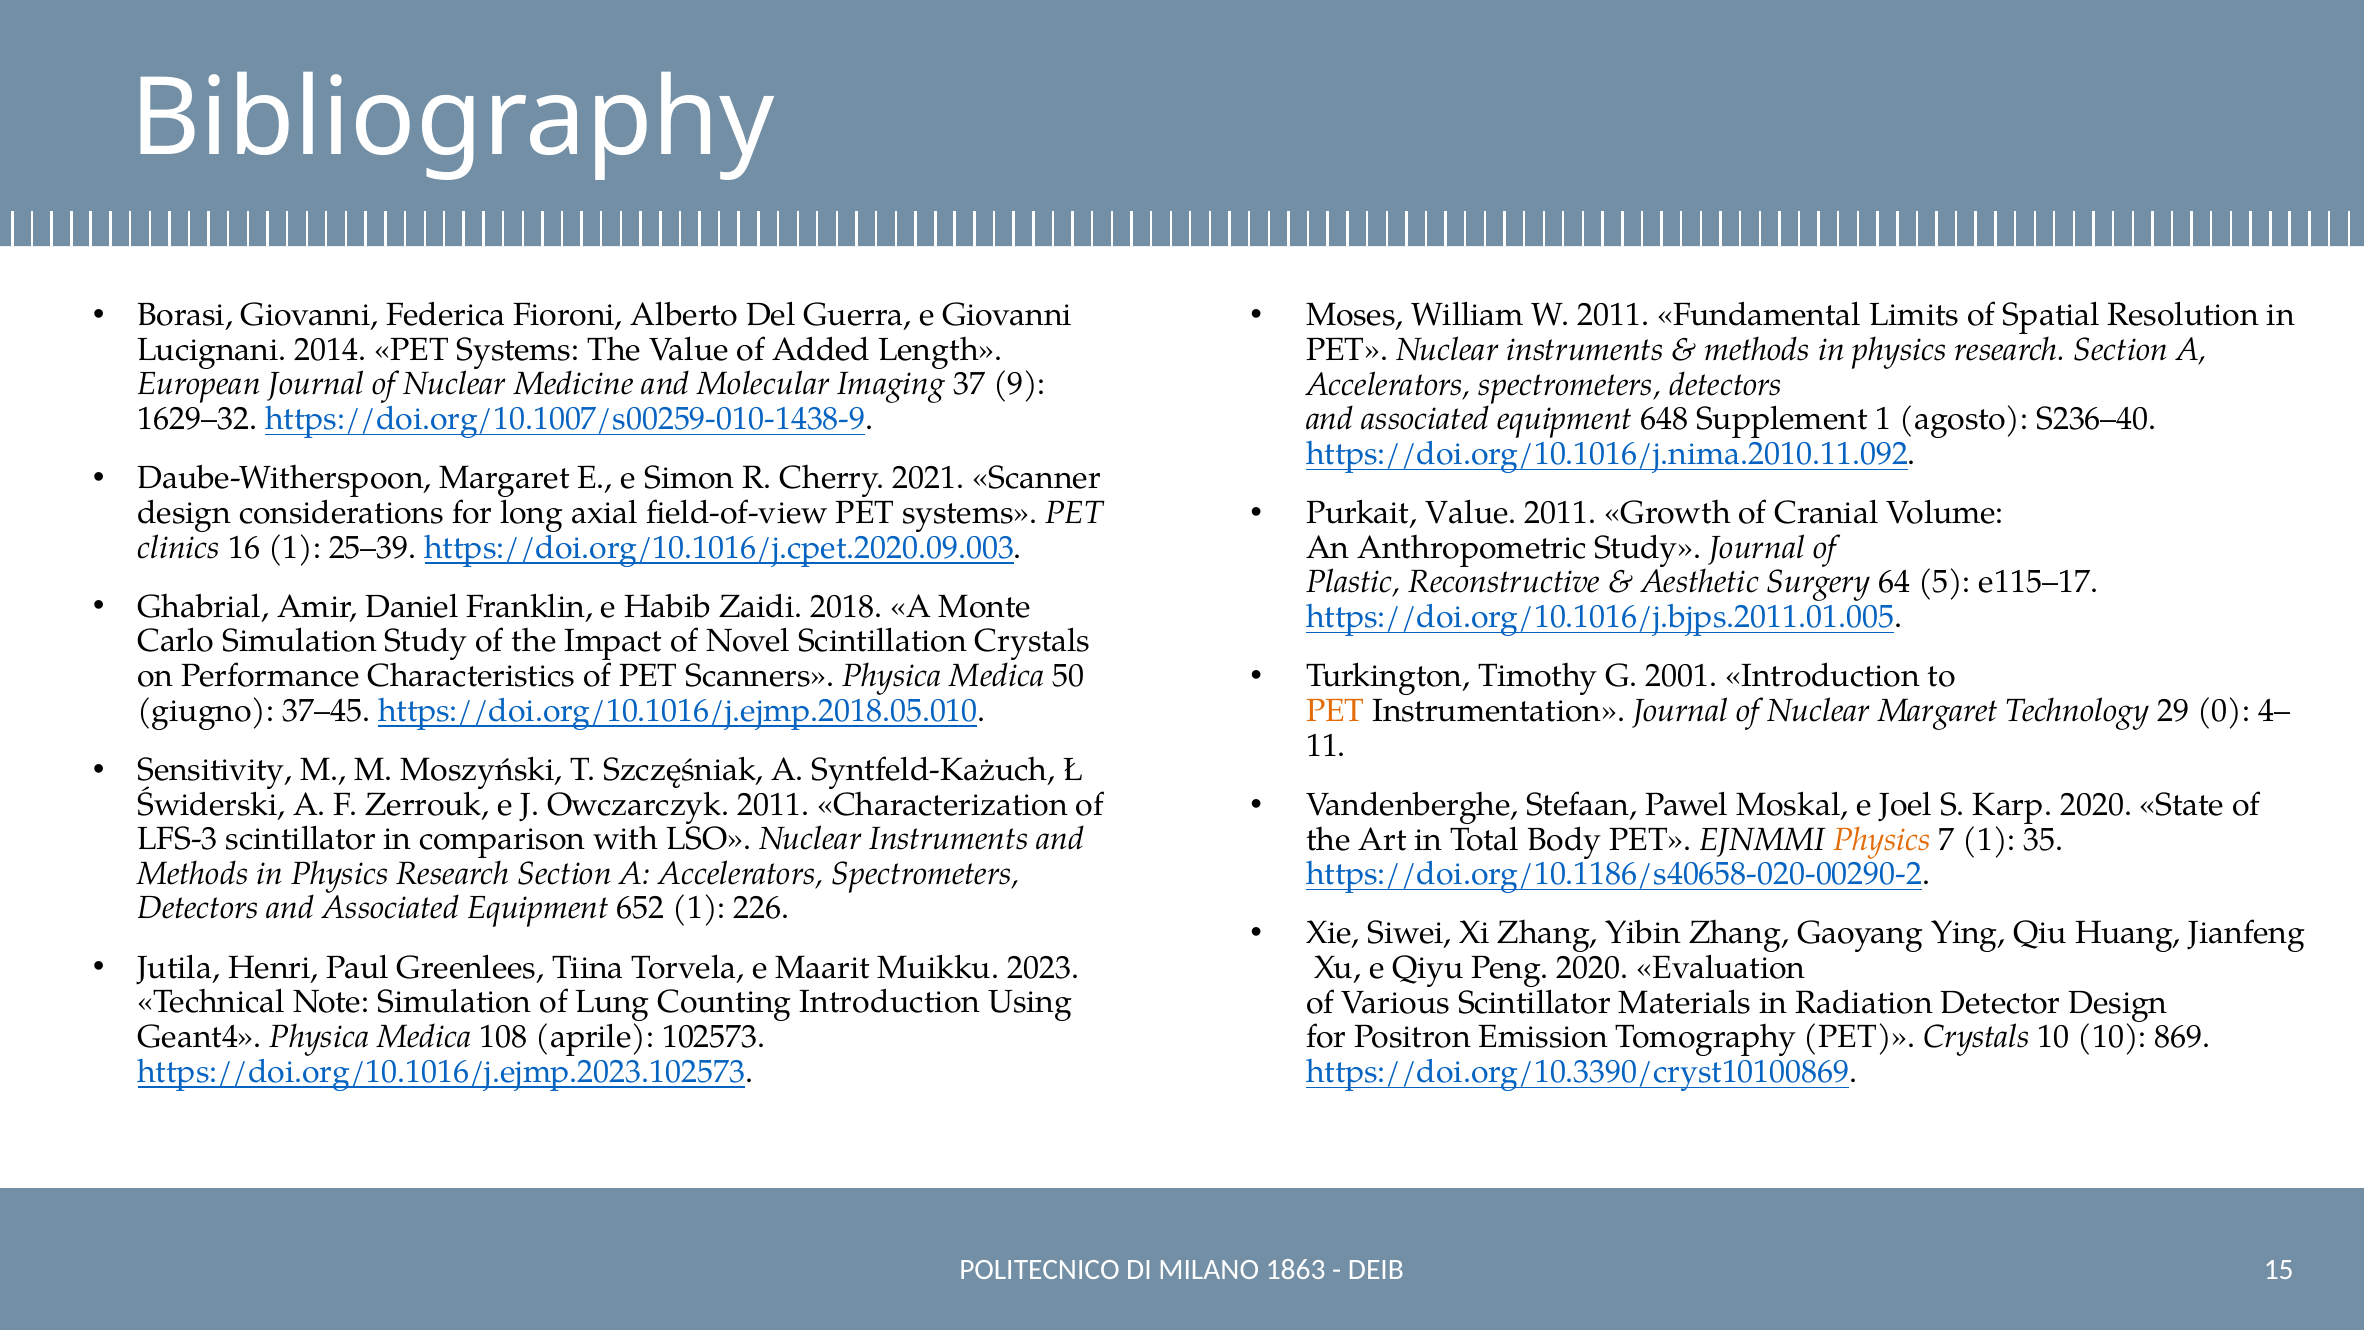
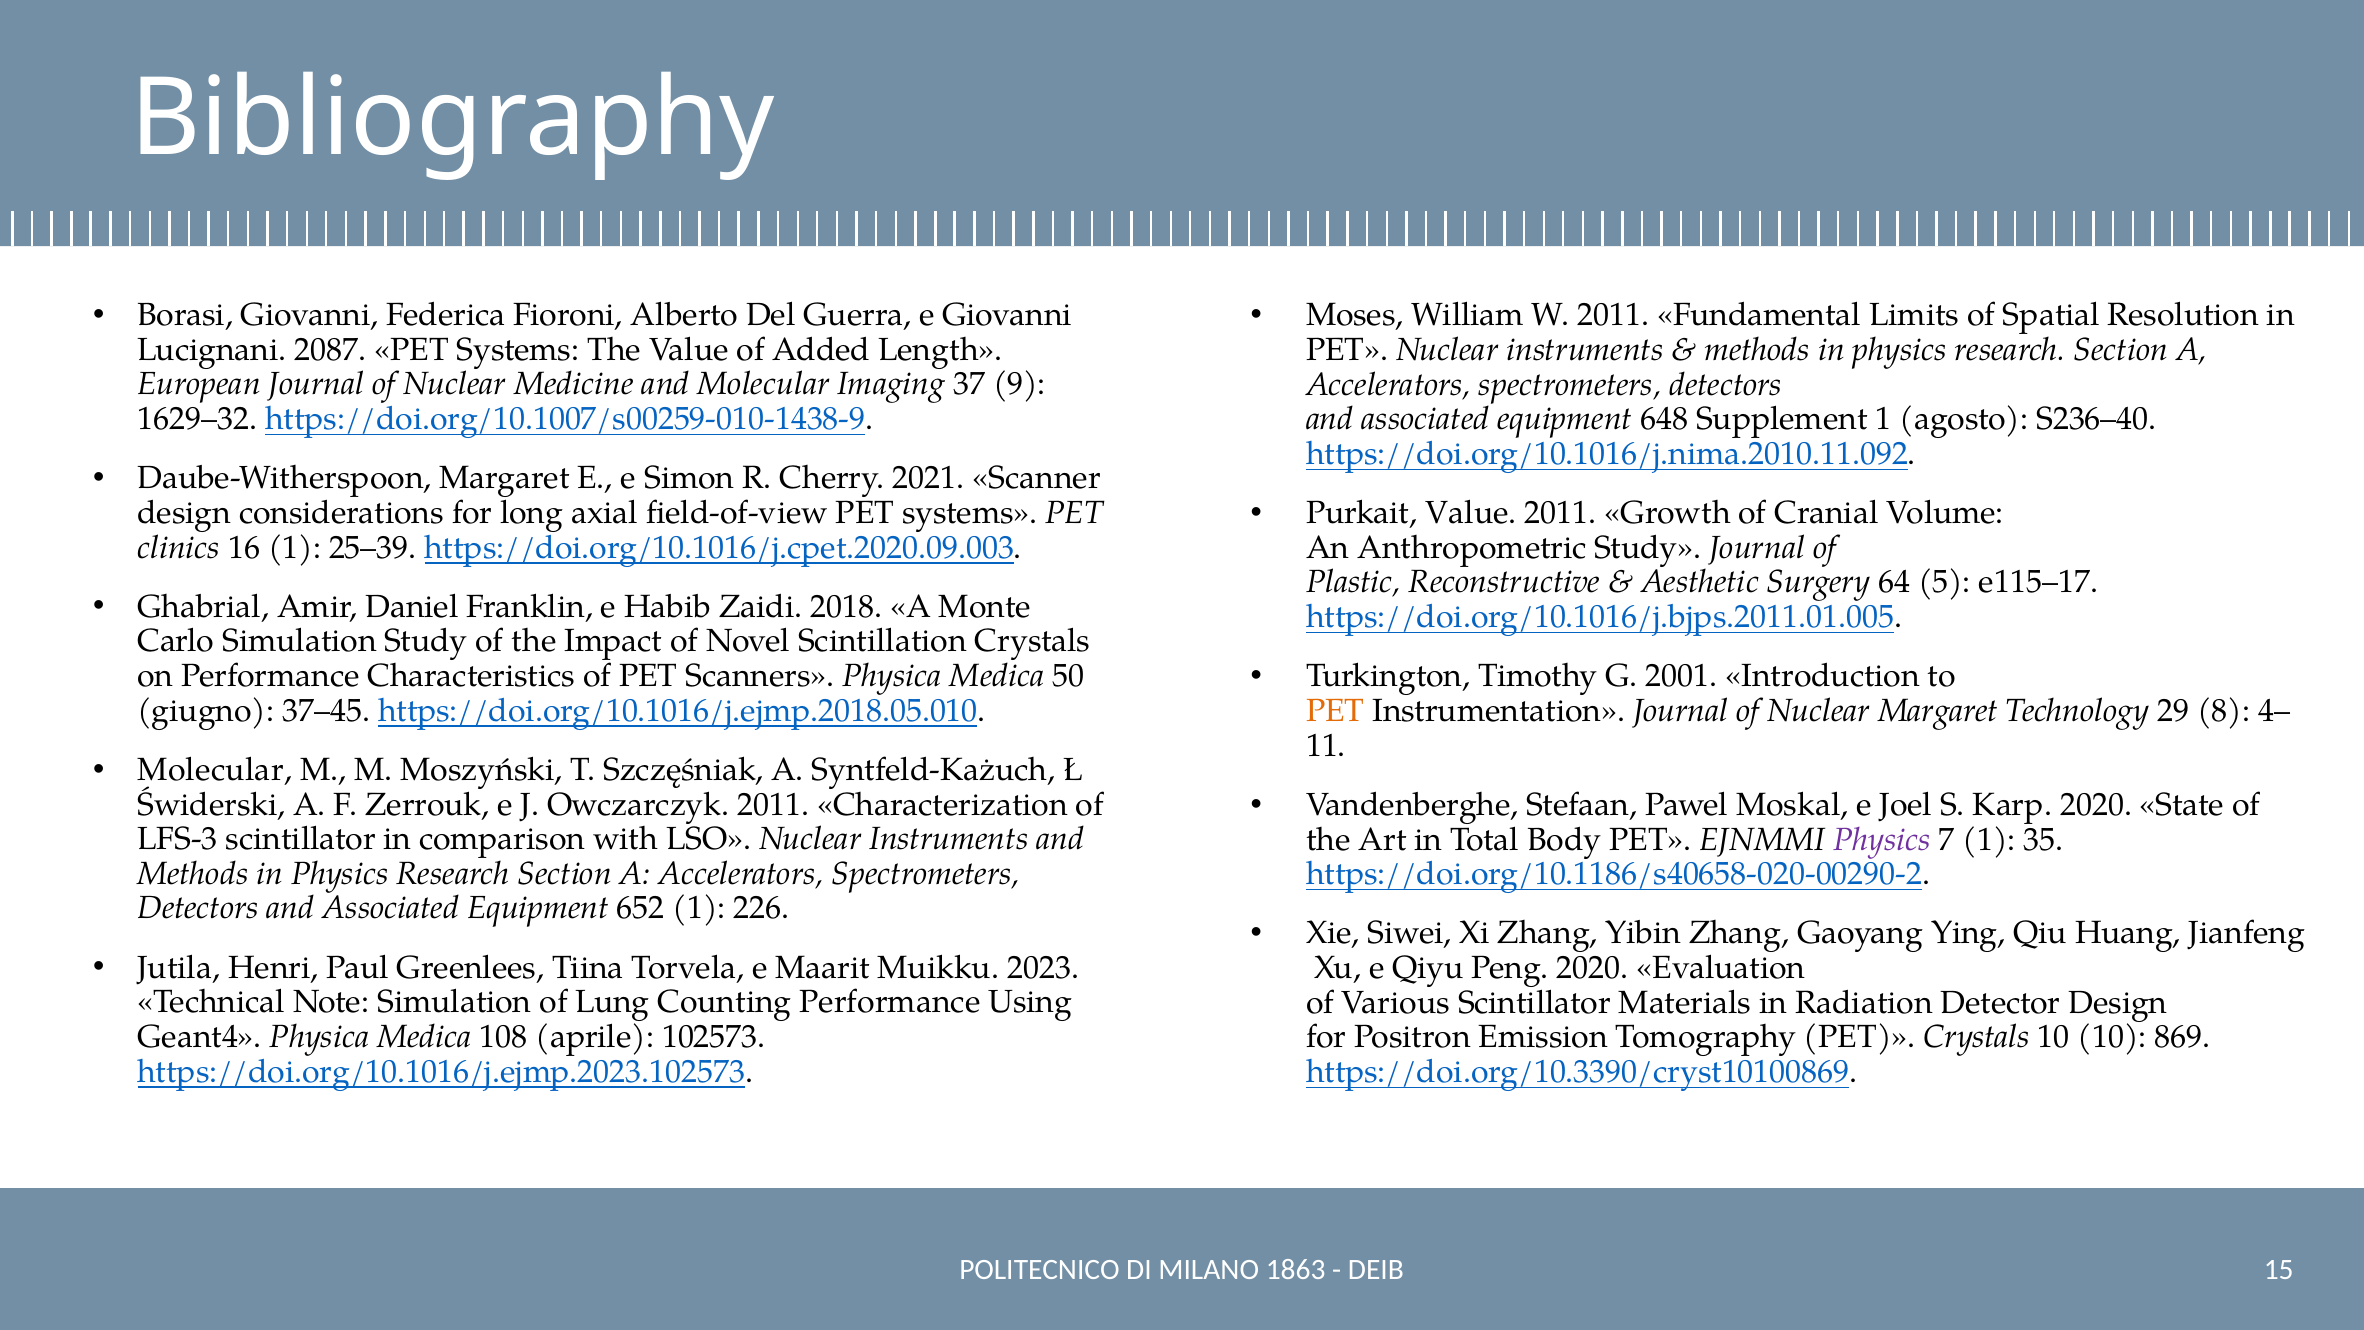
2014: 2014 -> 2087
0: 0 -> 8
Sensitivity at (215, 770): Sensitivity -> Molecular
Physics at (1882, 839) colour: orange -> purple
Counting Introduction: Introduction -> Performance
